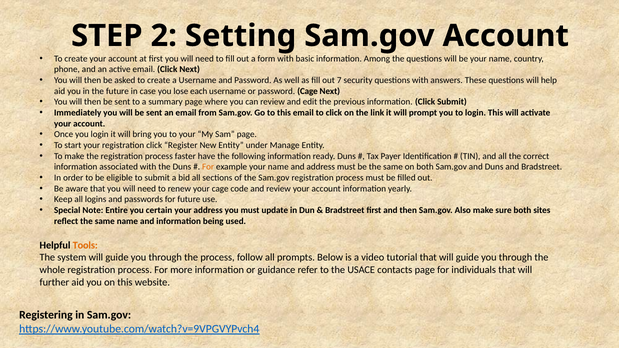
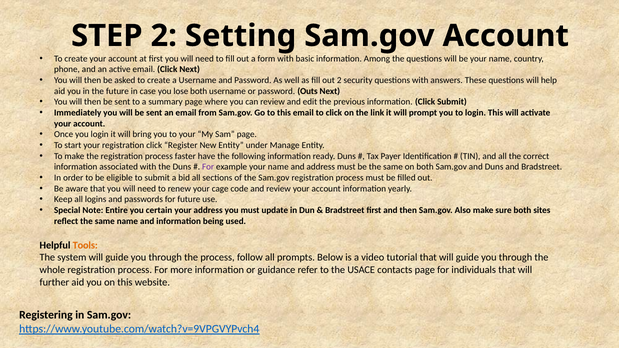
out 7: 7 -> 2
lose each: each -> both
password Cage: Cage -> Outs
For at (208, 167) colour: orange -> purple
